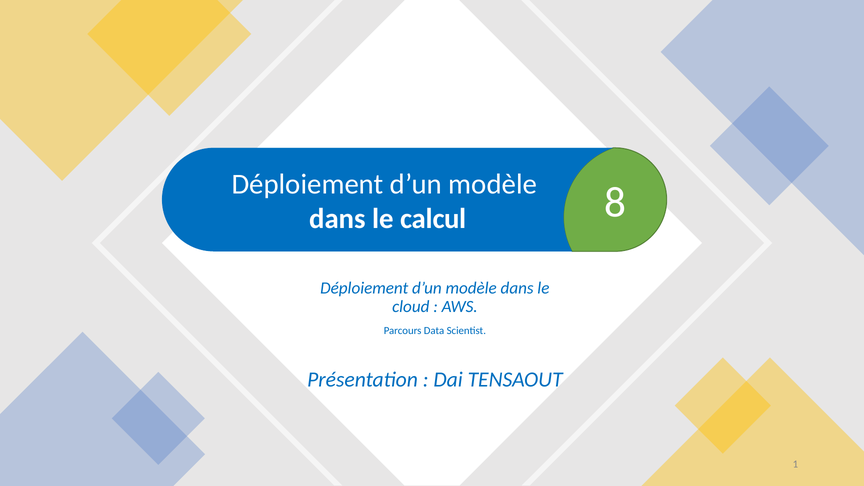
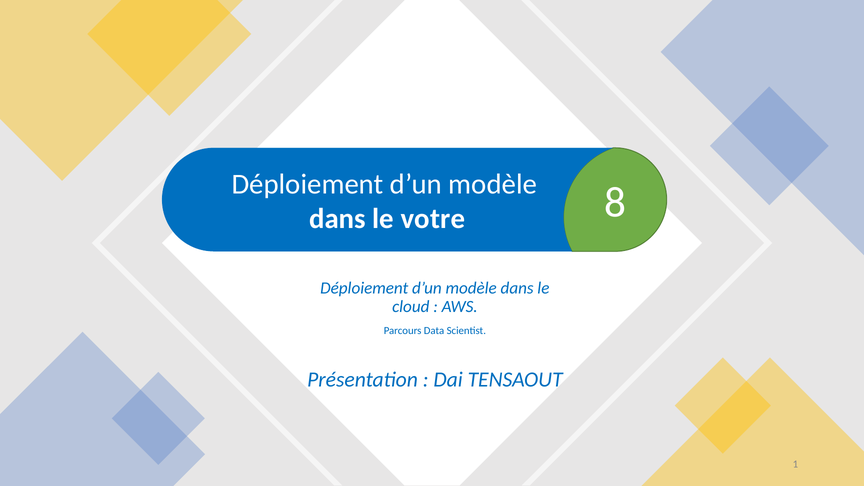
calcul: calcul -> votre
